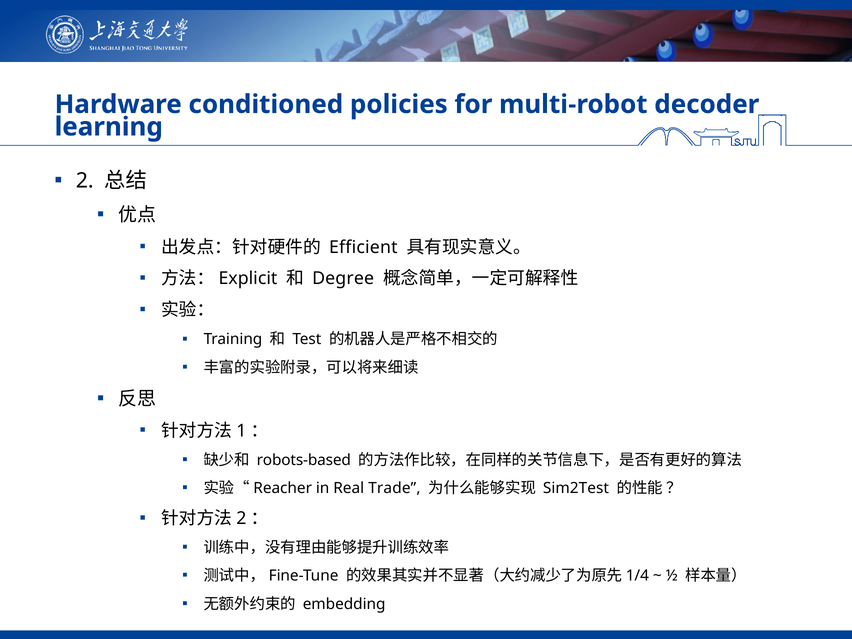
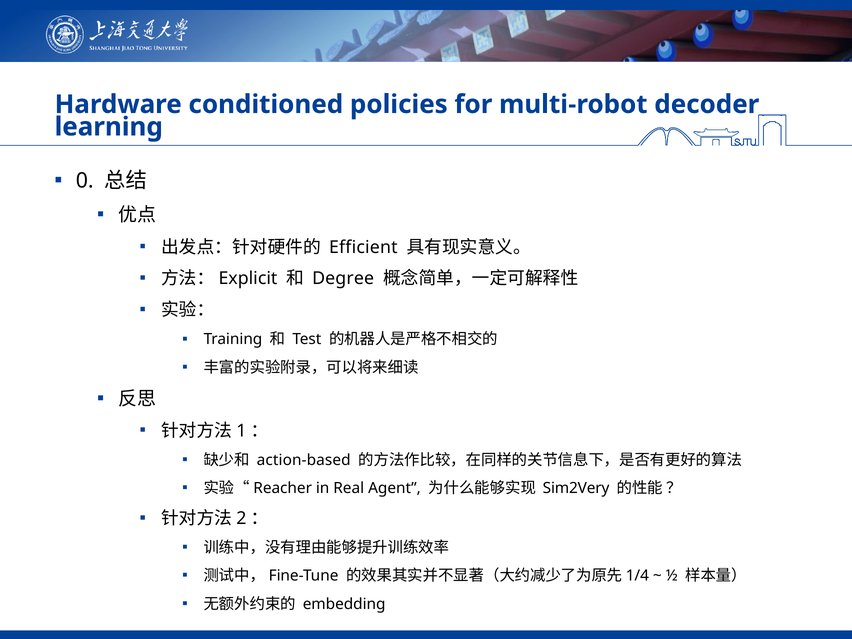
2: 2 -> 0
robots-based: robots-based -> action-based
Trade: Trade -> Agent
Sim2Test: Sim2Test -> Sim2Very
